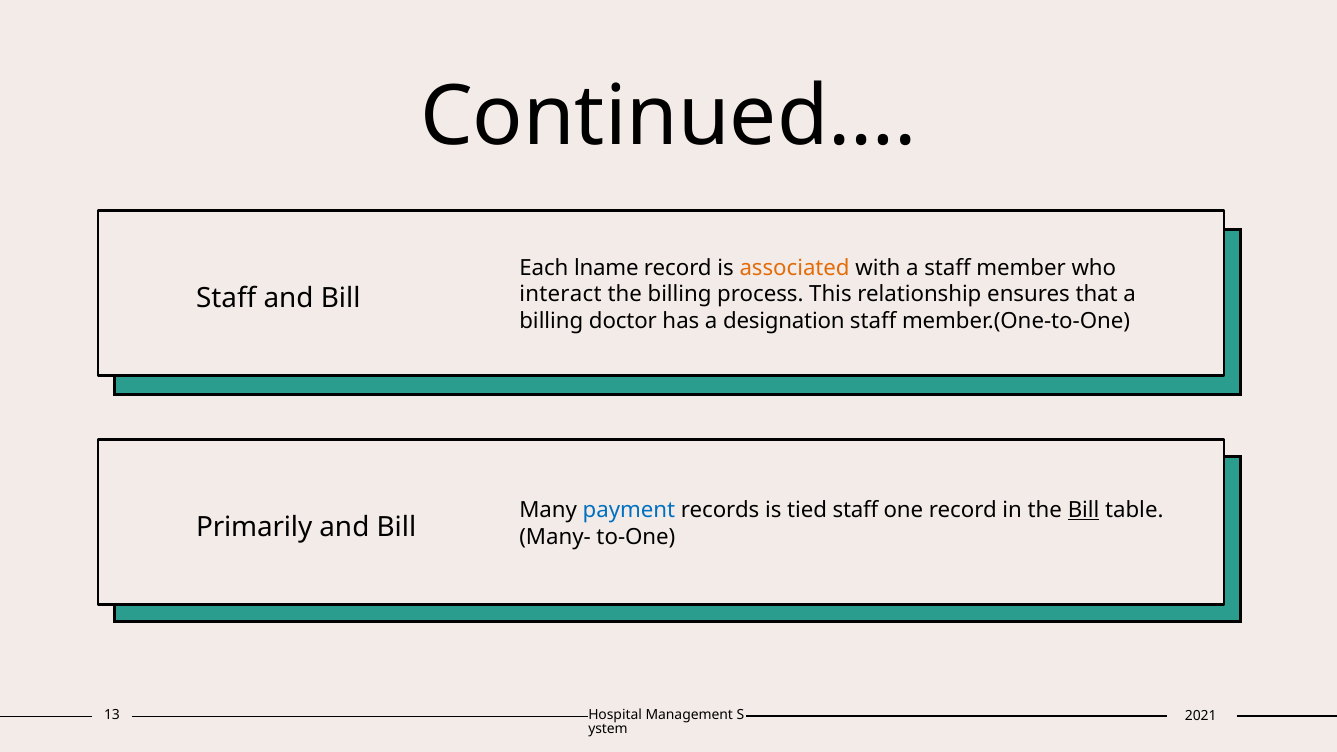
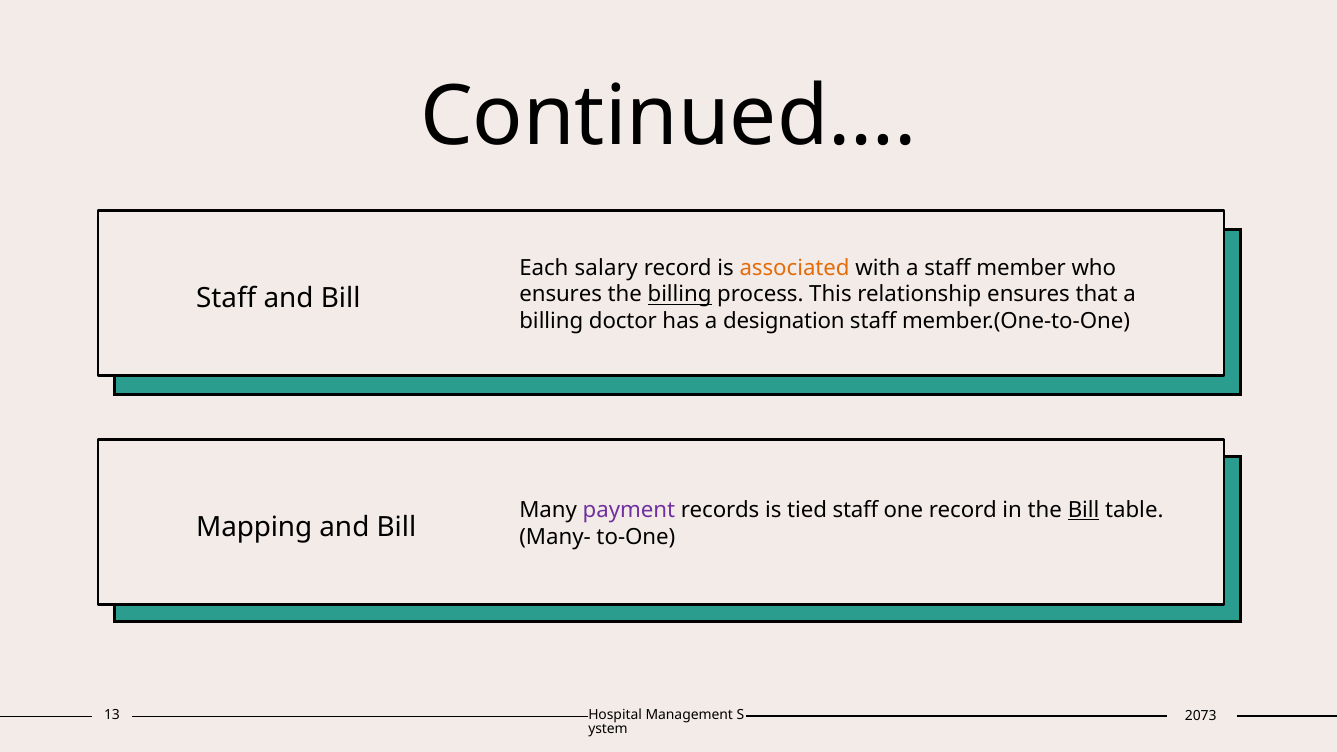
lname: lname -> salary
interact at (561, 295): interact -> ensures
billing at (680, 295) underline: none -> present
payment colour: blue -> purple
Primarily: Primarily -> Mapping
2021: 2021 -> 2073
